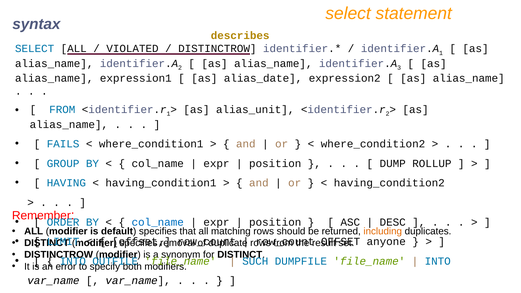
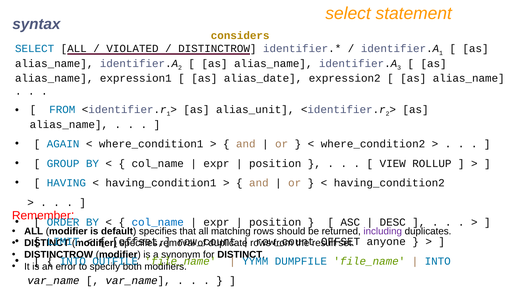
describes: describes -> considers
FAILS: FAILS -> AGAIN
DUMP: DUMP -> VIEW
including colour: orange -> purple
SUCH: SUCH -> YYMM
